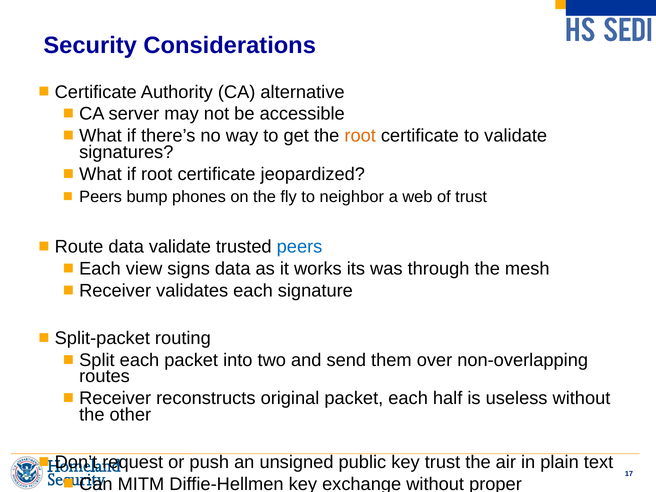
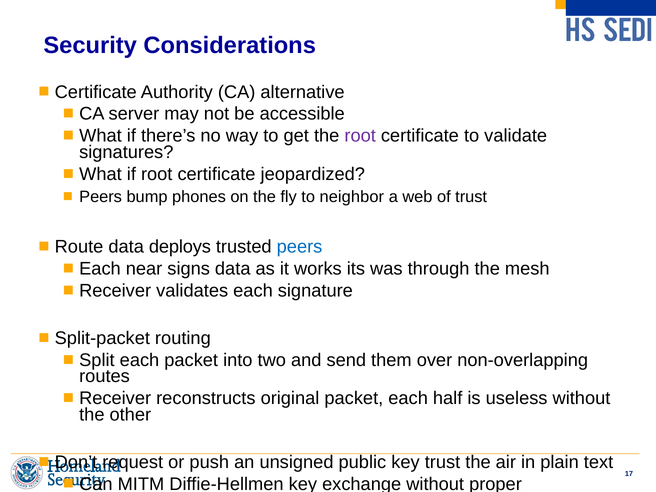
root at (360, 136) colour: orange -> purple
data validate: validate -> deploys
view: view -> near
